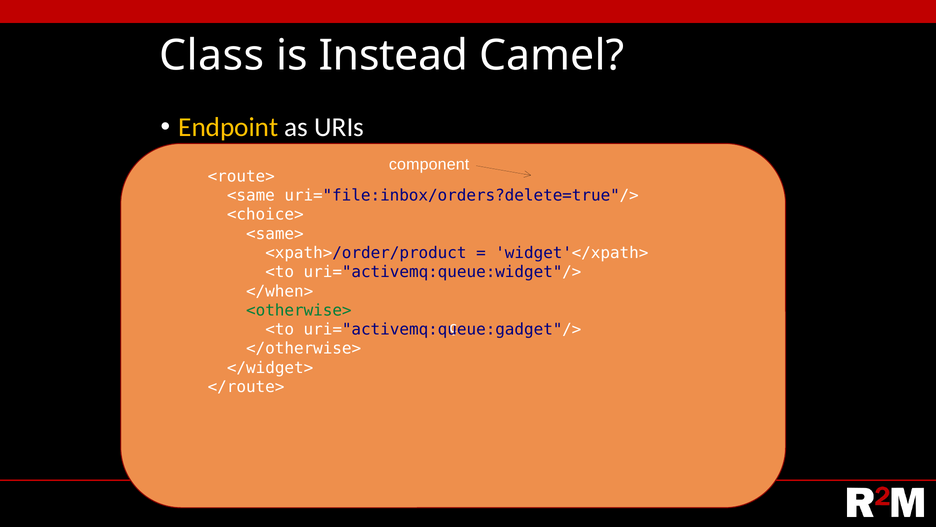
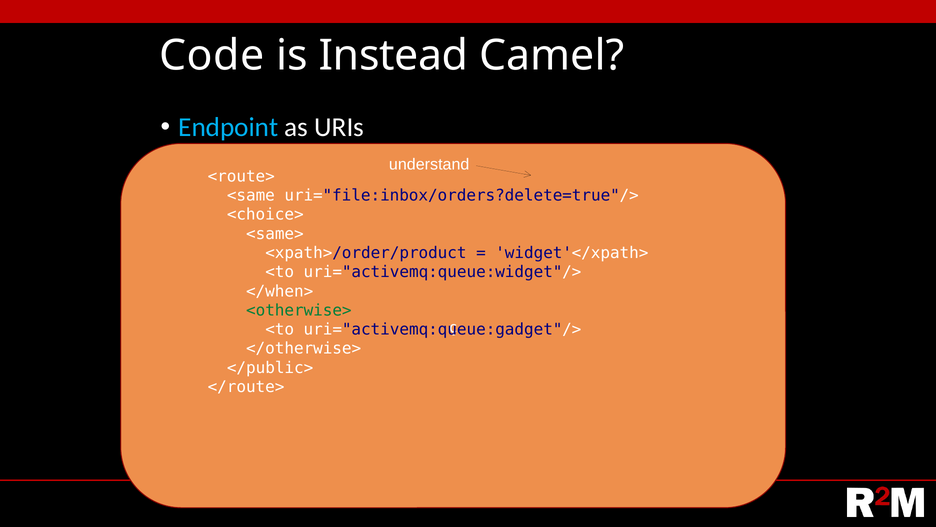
Class: Class -> Code
Endpoint colour: yellow -> light blue
component: component -> understand
</widget>: </widget> -> </public>
